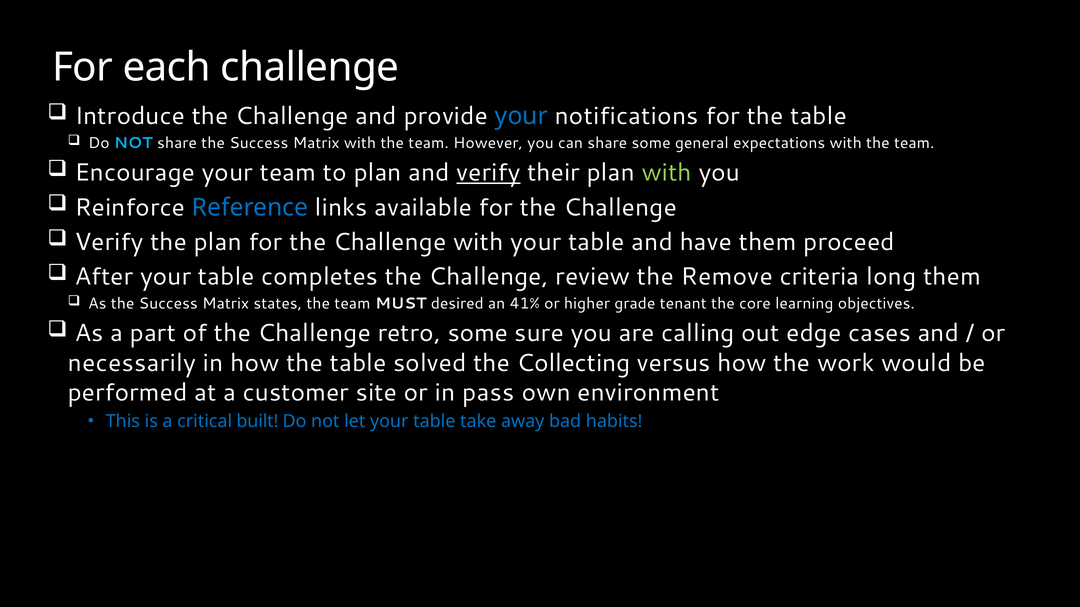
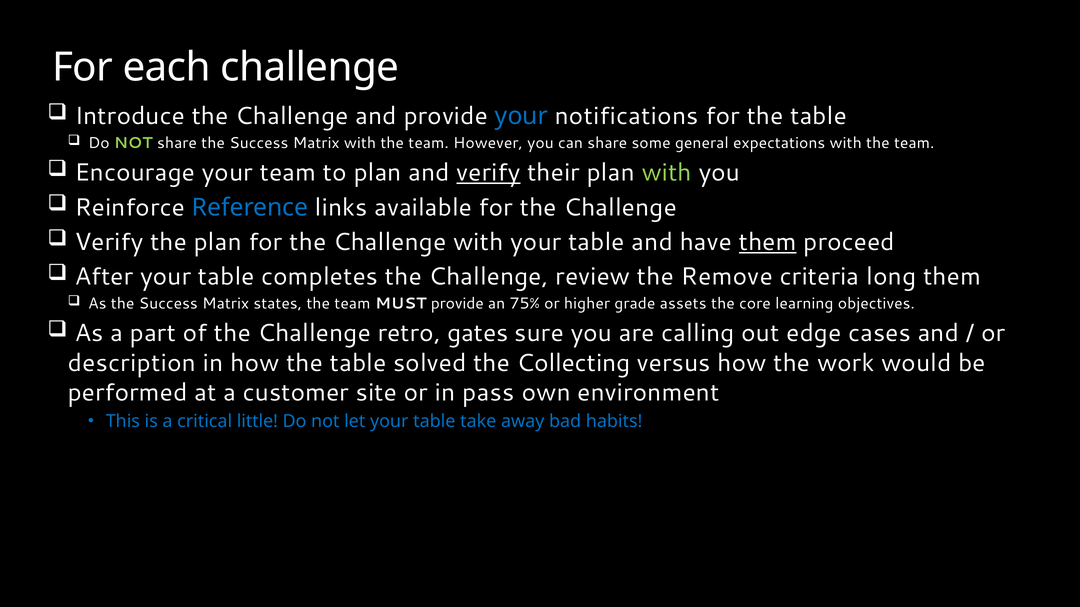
NOT at (133, 143) colour: light blue -> light green
them at (768, 242) underline: none -> present
MUST desired: desired -> provide
41%: 41% -> 75%
tenant: tenant -> assets
retro some: some -> gates
necessarily: necessarily -> description
built: built -> little
